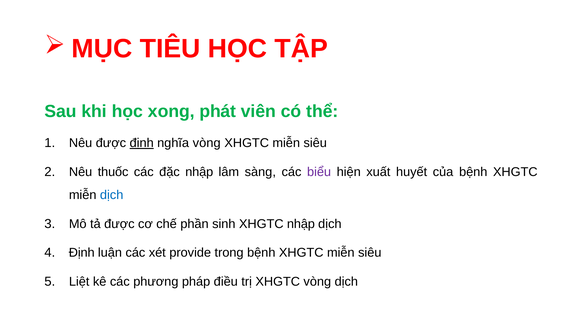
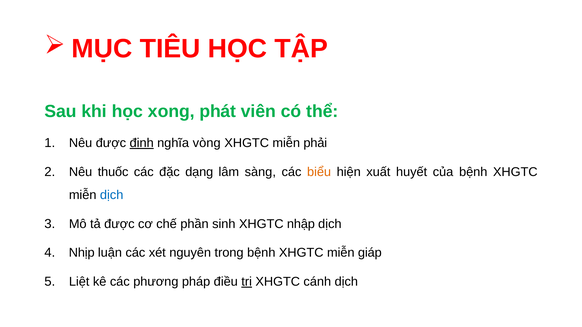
siêu at (315, 143): siêu -> phải
đặc nhập: nhập -> dạng
biểu colour: purple -> orange
Định at (82, 253): Định -> Nhịp
provide: provide -> nguyên
bệnh XHGTC miễn siêu: siêu -> giáp
trị underline: none -> present
XHGTC vòng: vòng -> cánh
